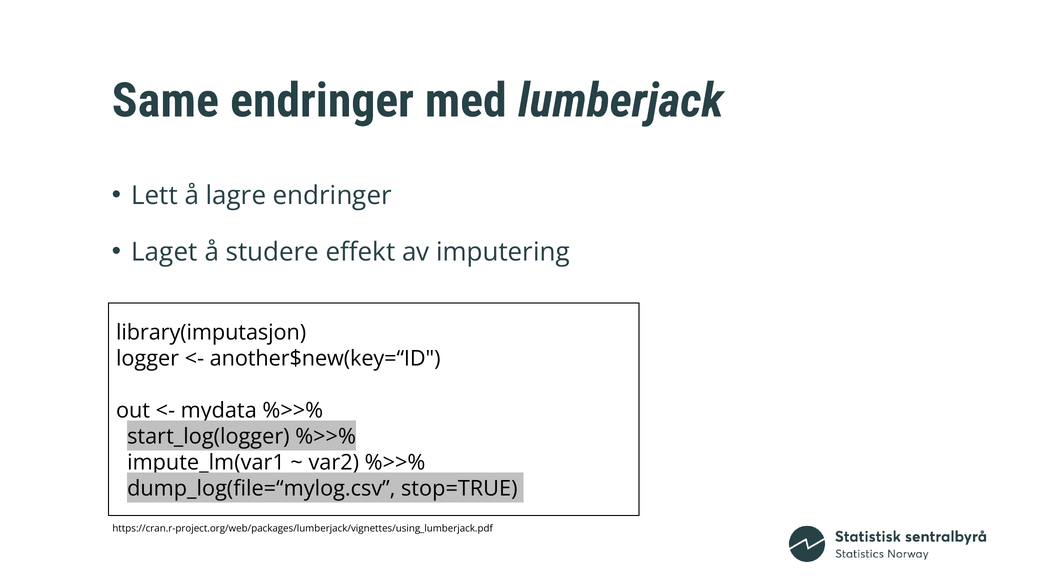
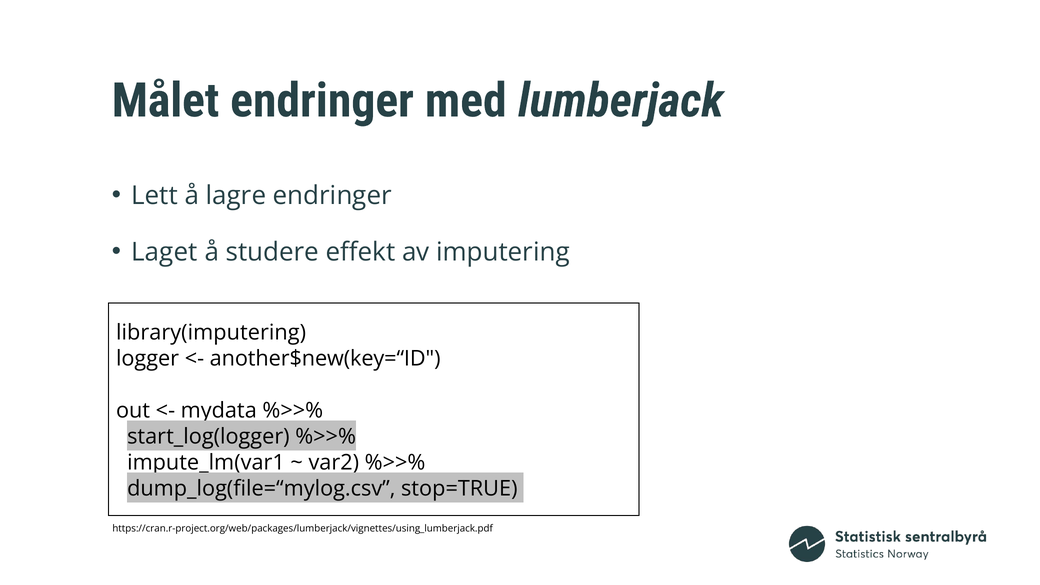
Same: Same -> Målet
library(imputasjon: library(imputasjon -> library(imputering
